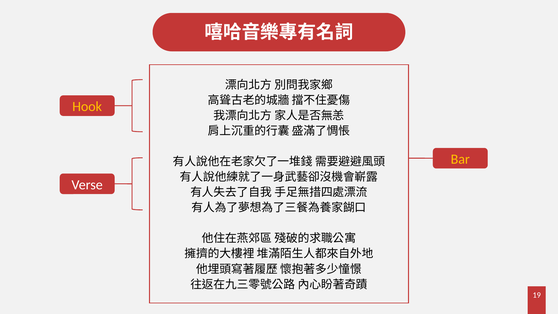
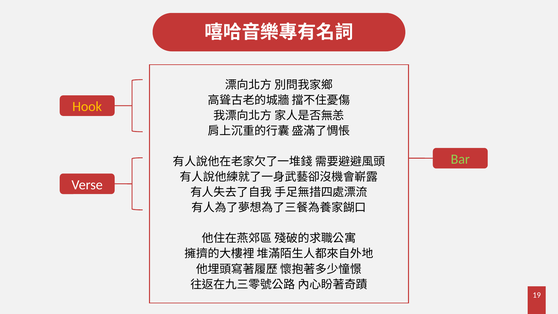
Bar colour: yellow -> light green
